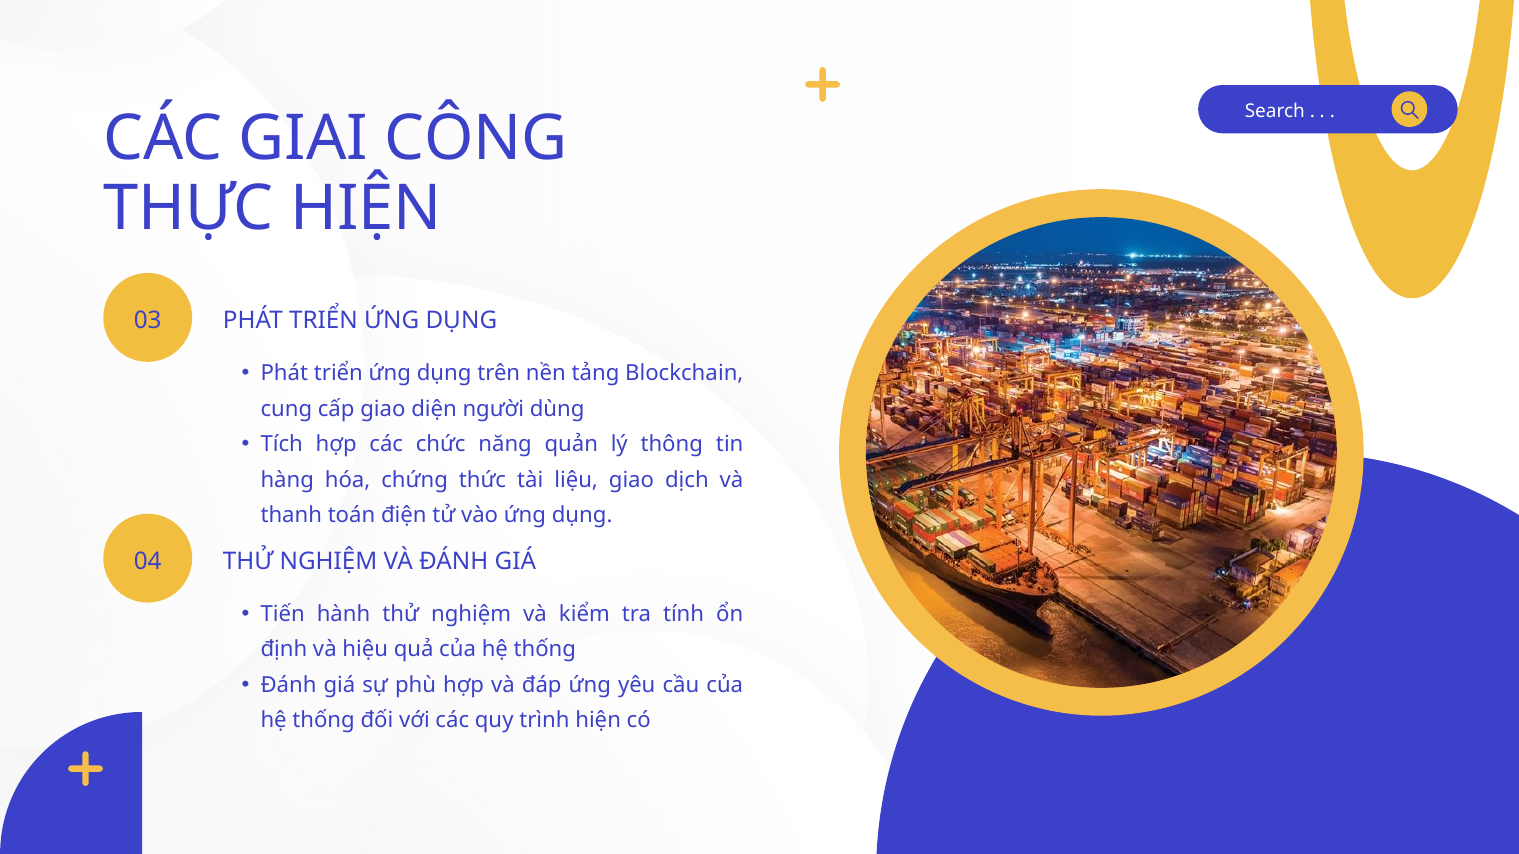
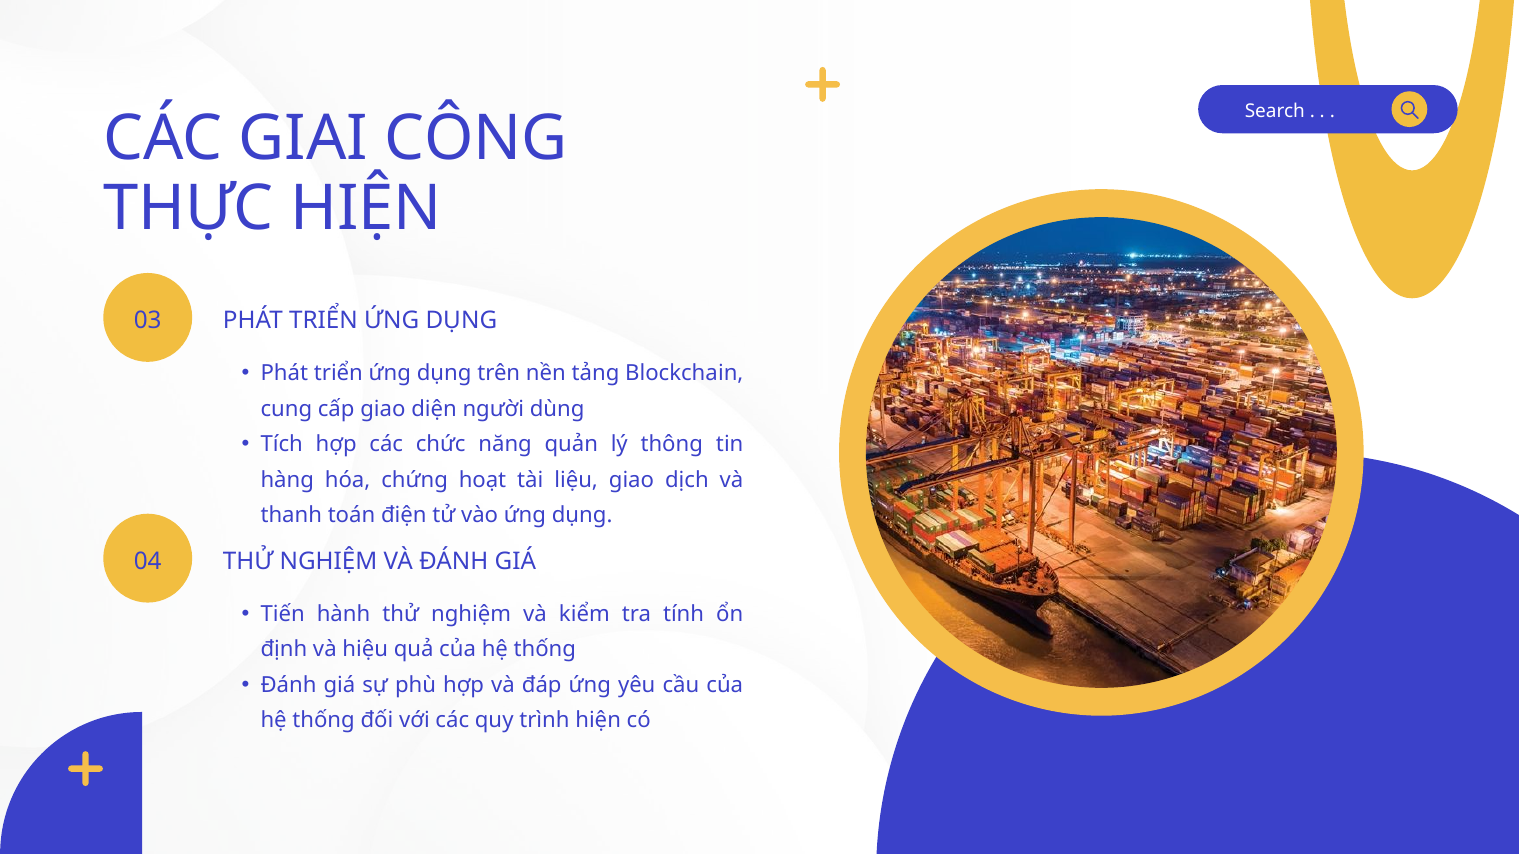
thức: thức -> hoạt
